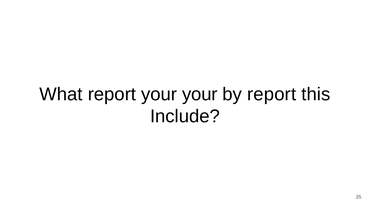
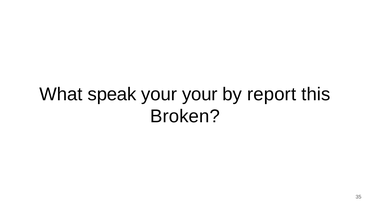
What report: report -> speak
Include: Include -> Broken
